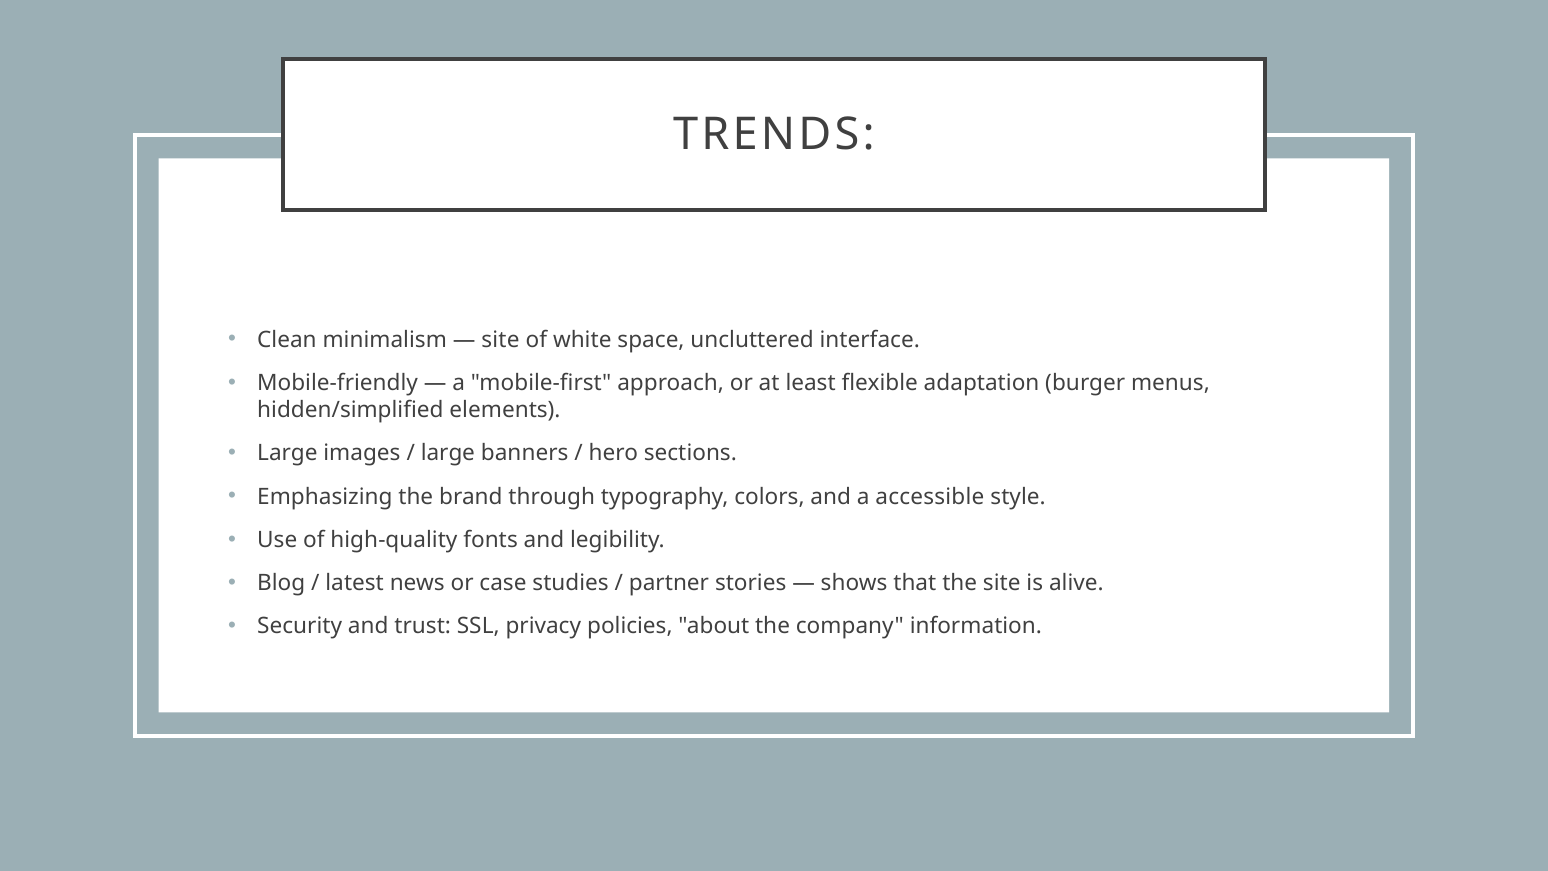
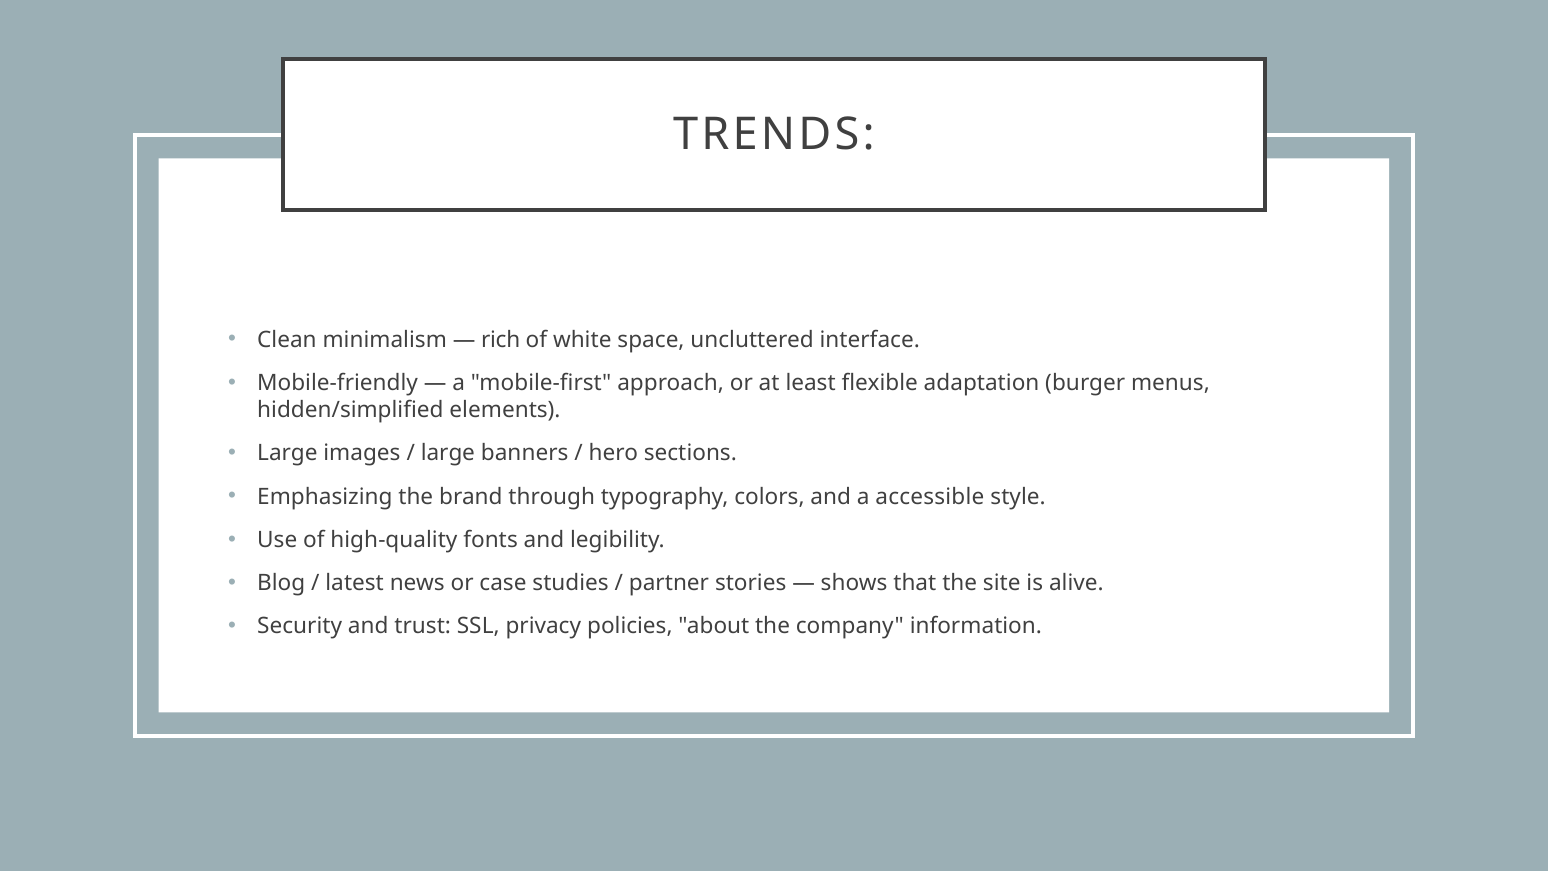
site at (500, 340): site -> rich
